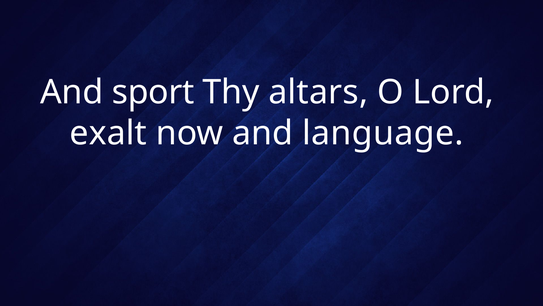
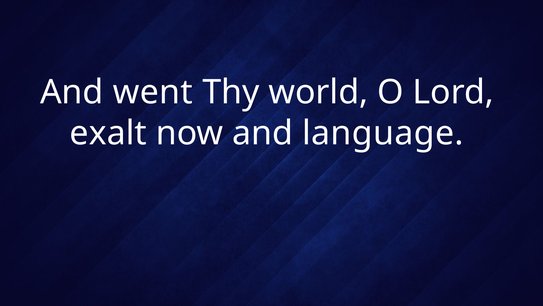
sport: sport -> went
altars: altars -> world
